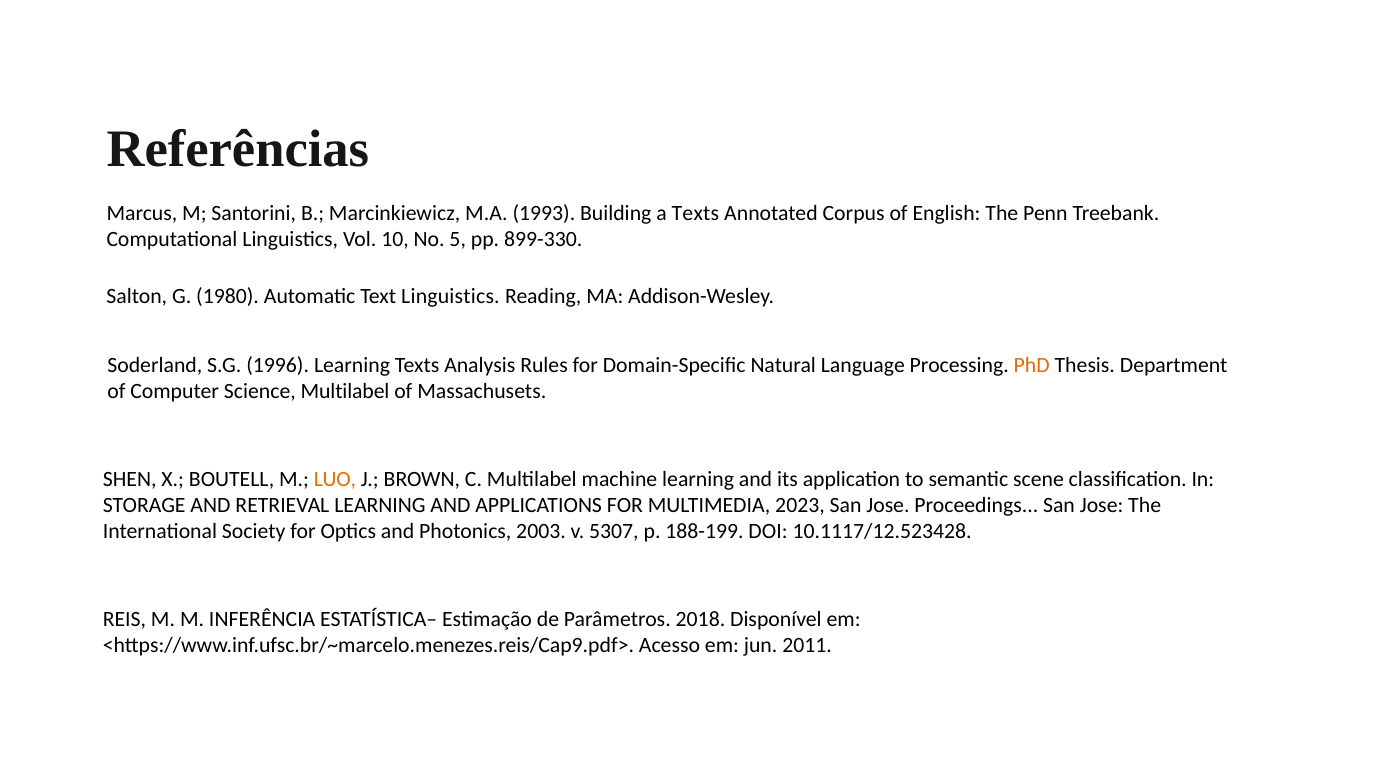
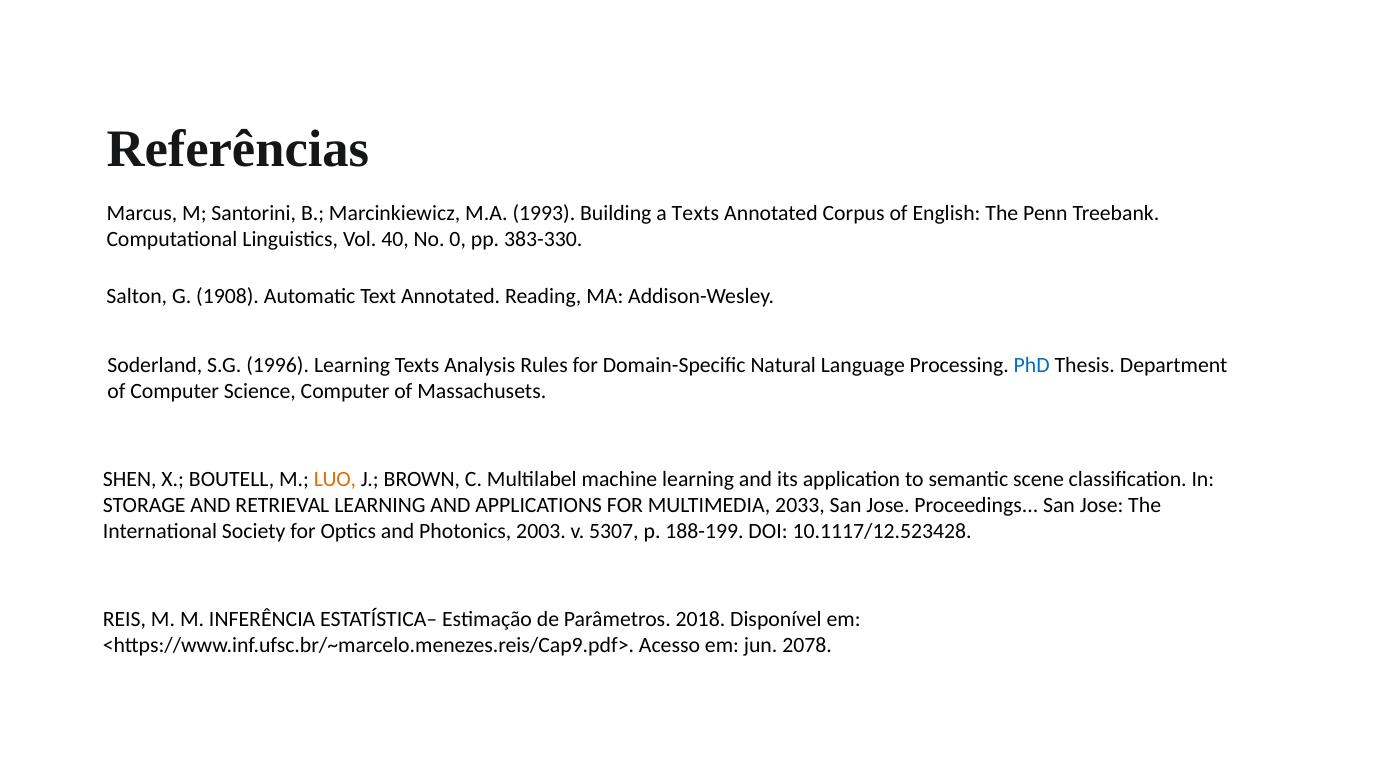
10: 10 -> 40
5: 5 -> 0
899-330: 899-330 -> 383-330
1980: 1980 -> 1908
Text Linguistics: Linguistics -> Annotated
PhD colour: orange -> blue
Science Multilabel: Multilabel -> Computer
2023: 2023 -> 2033
2011: 2011 -> 2078
